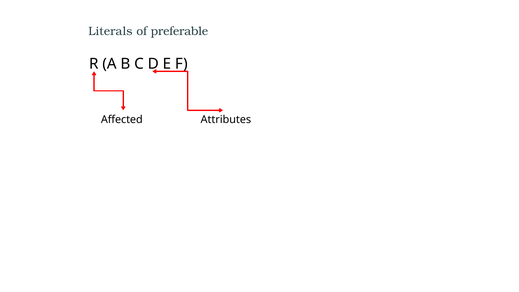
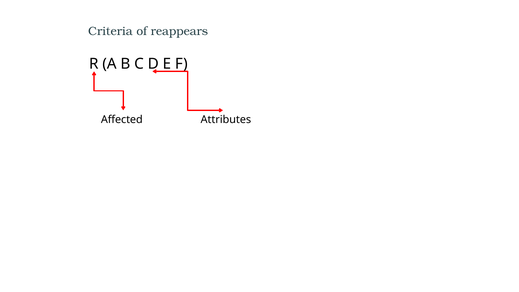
Literals: Literals -> Criteria
preferable: preferable -> reappears
